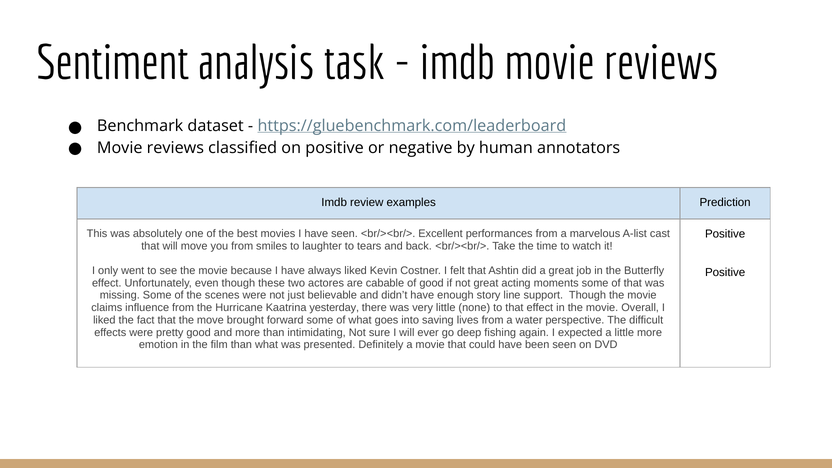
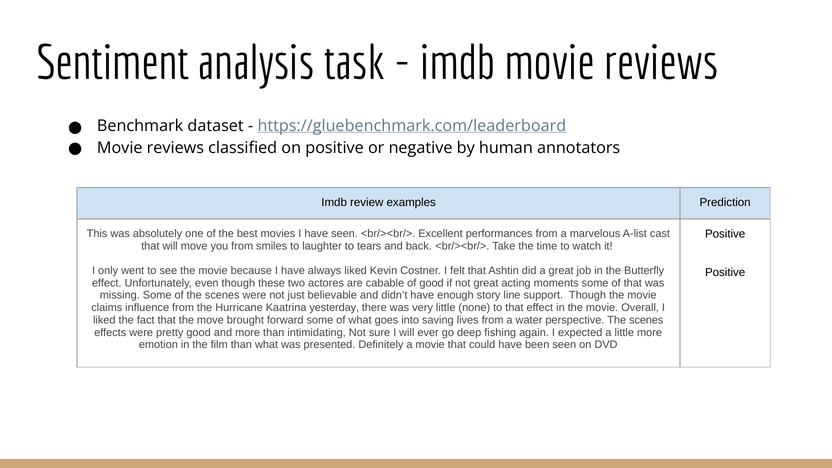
perspective The difficult: difficult -> scenes
